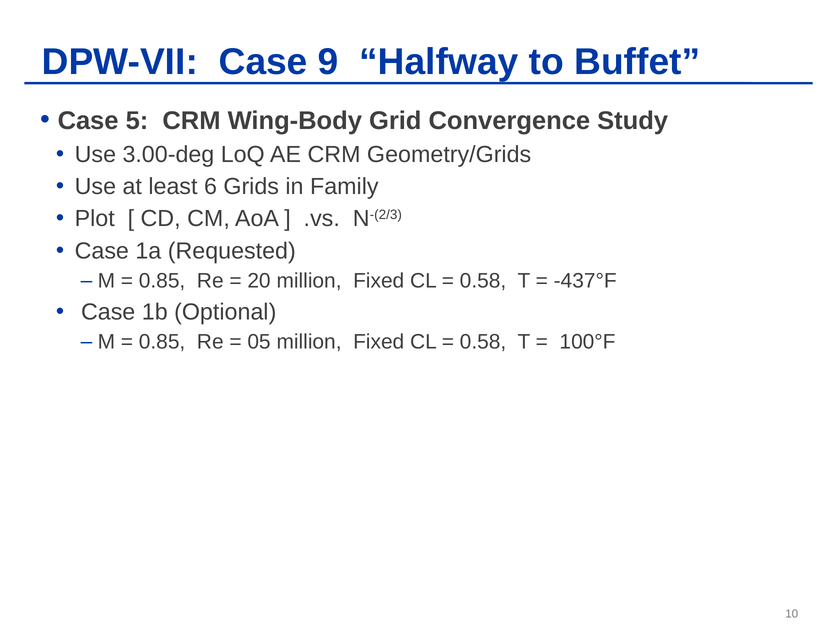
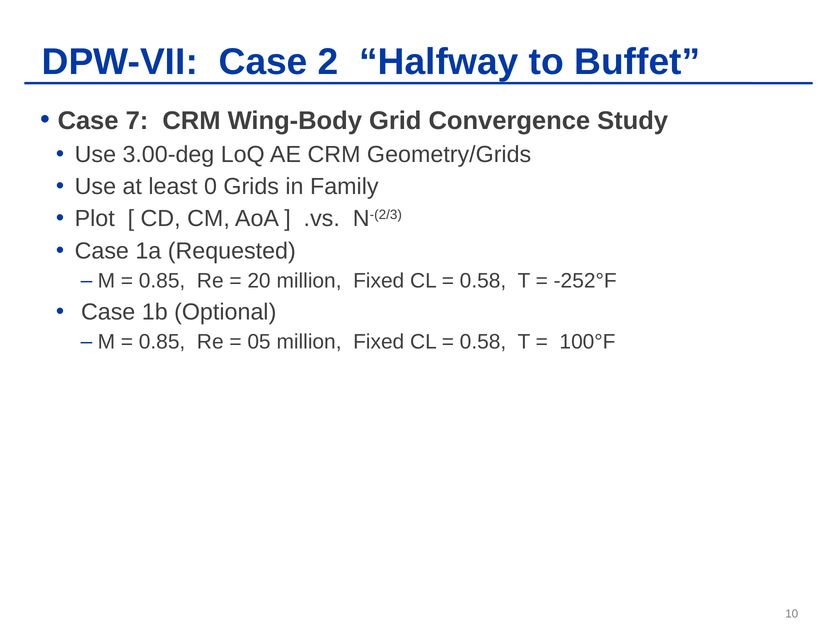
9: 9 -> 2
5: 5 -> 7
6: 6 -> 0
-437°F: -437°F -> -252°F
